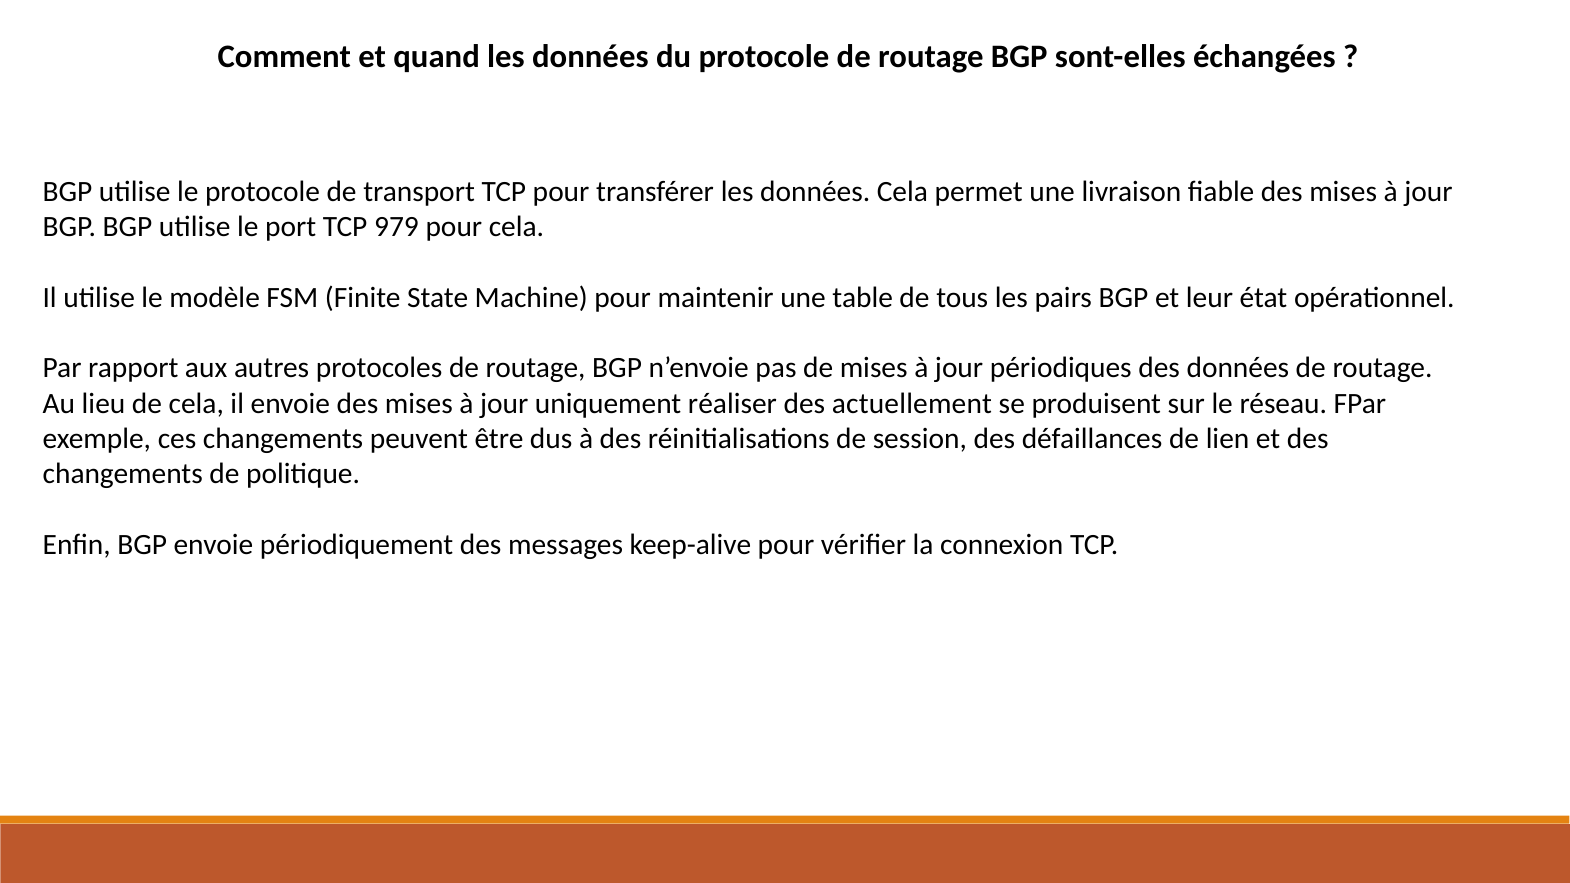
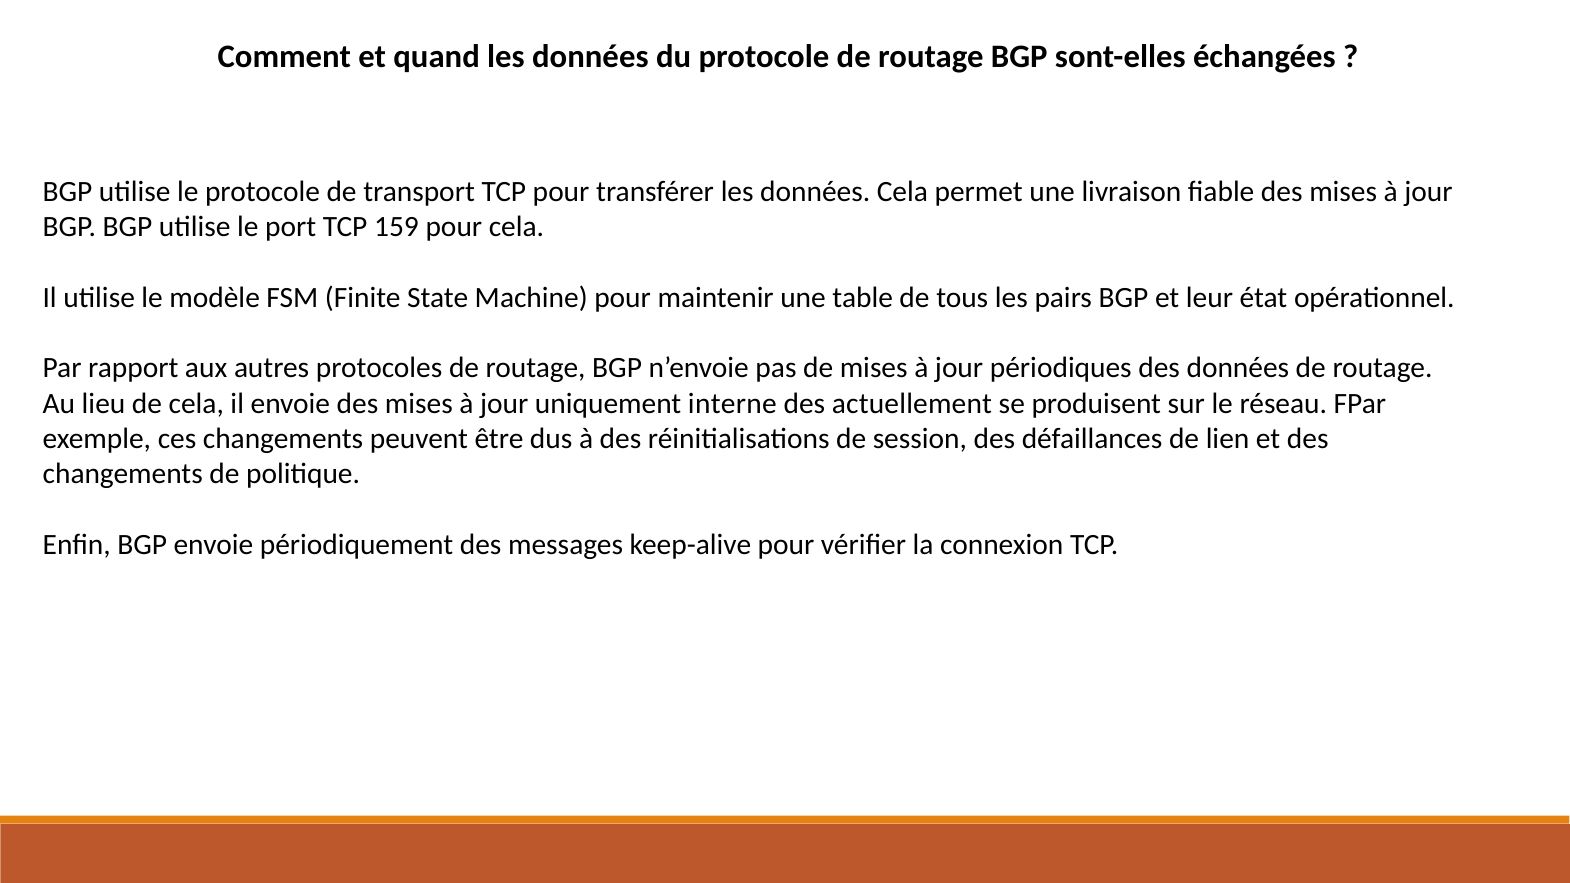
979: 979 -> 159
réaliser: réaliser -> interne
